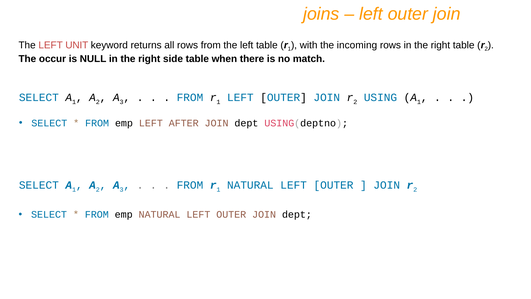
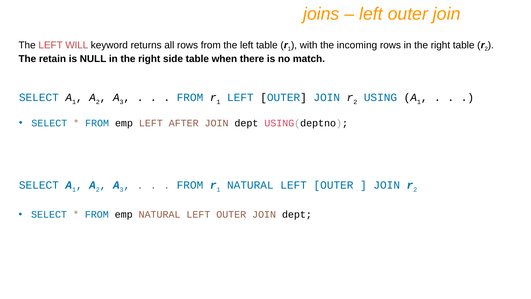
UNIT: UNIT -> WILL
occur: occur -> retain
